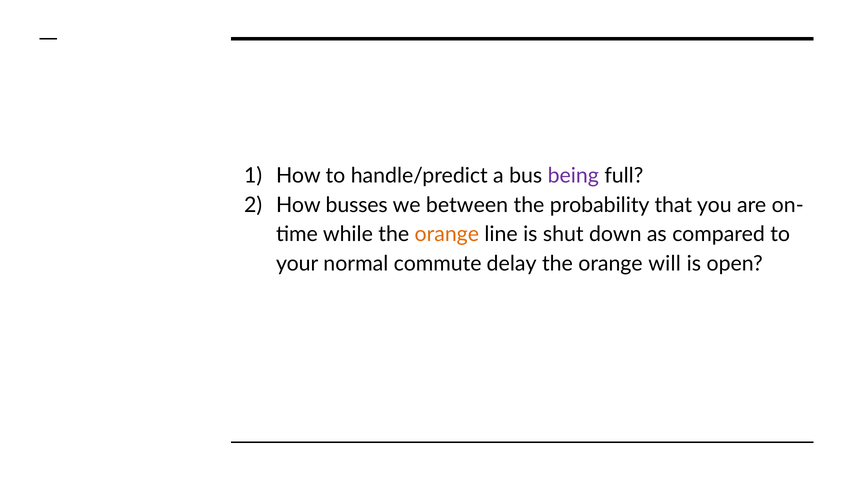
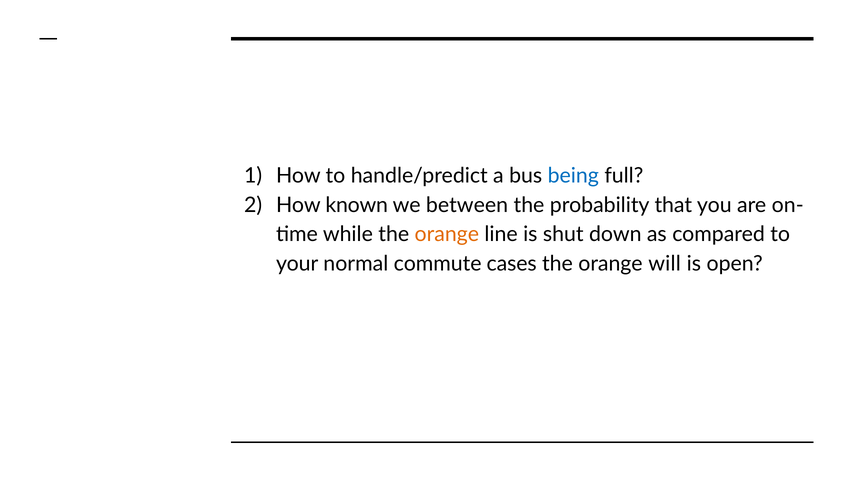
being colour: purple -> blue
busses: busses -> known
delay: delay -> cases
